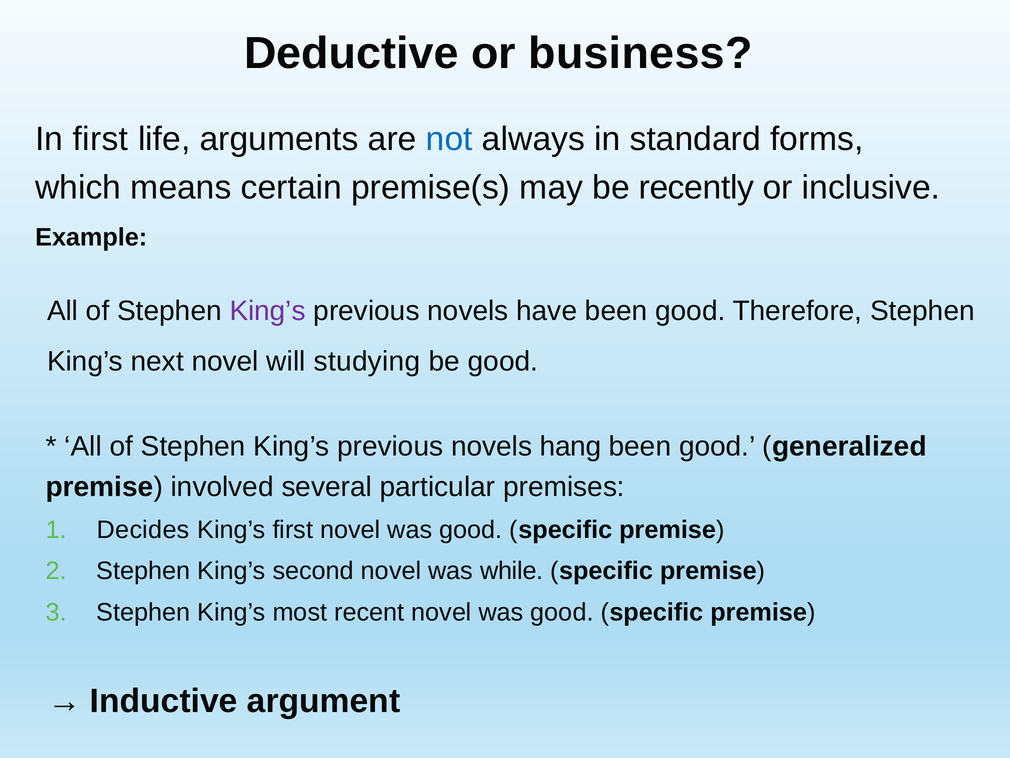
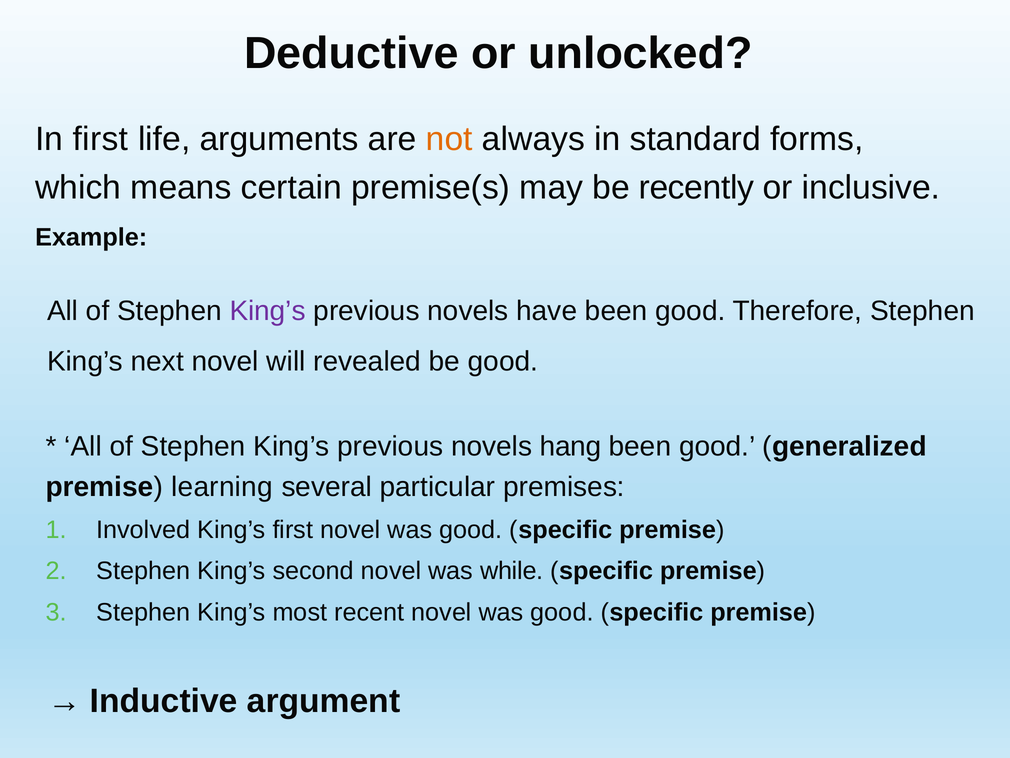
business: business -> unlocked
not colour: blue -> orange
studying: studying -> revealed
involved: involved -> learning
Decides: Decides -> Involved
